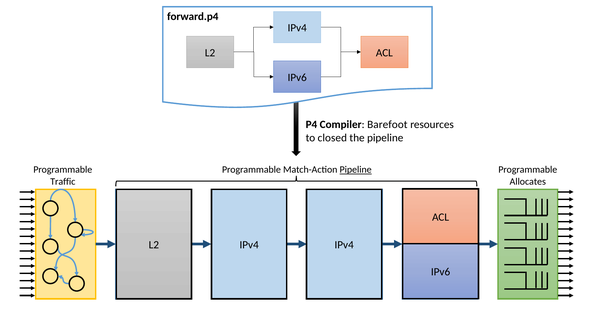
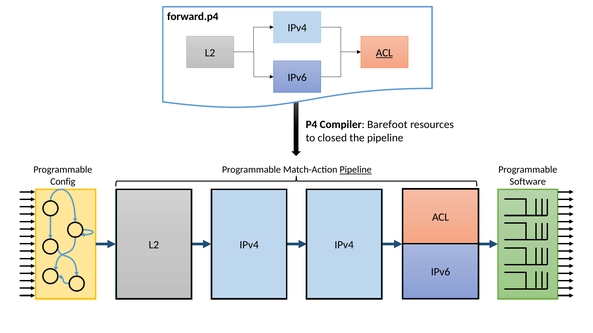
ACL at (384, 53) underline: none -> present
Traffic: Traffic -> Config
Allocates: Allocates -> Software
